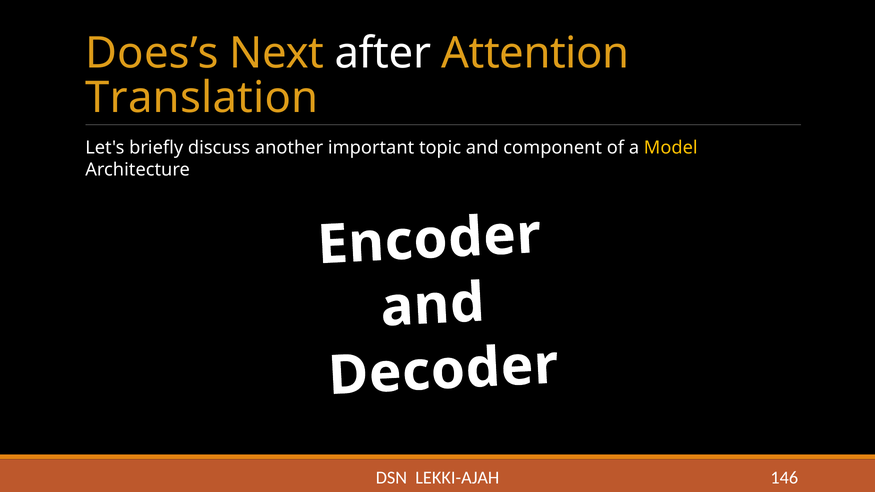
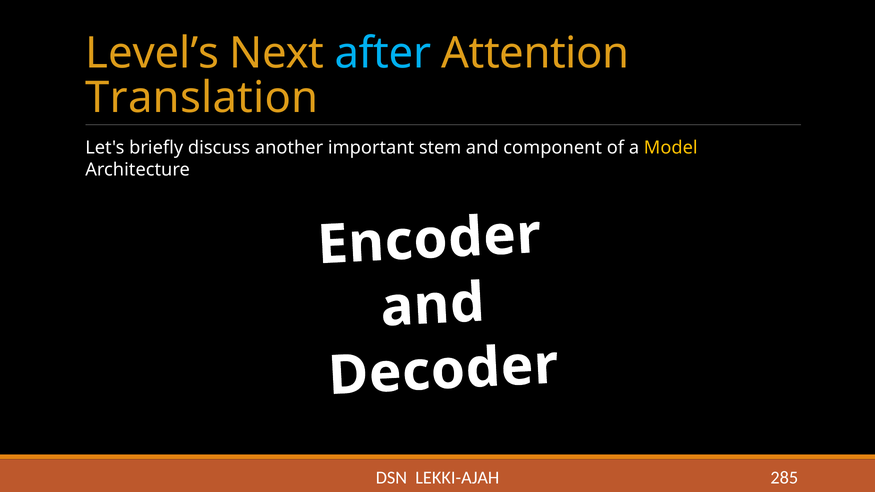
Does’s: Does’s -> Level’s
after colour: white -> light blue
topic: topic -> stem
146: 146 -> 285
